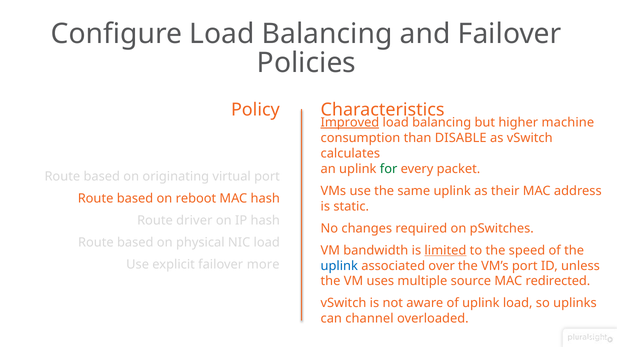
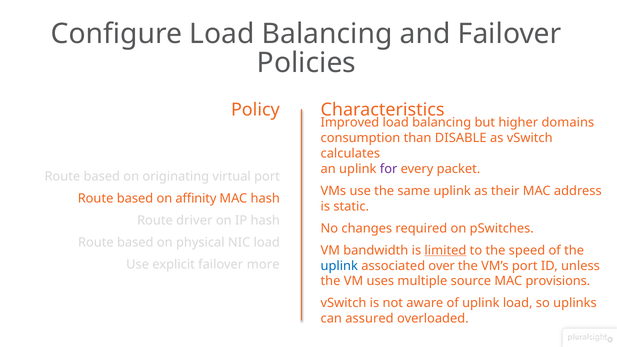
Improved underline: present -> none
machine: machine -> domains
for colour: green -> purple
reboot: reboot -> affinity
redirected: redirected -> provisions
channel: channel -> assured
